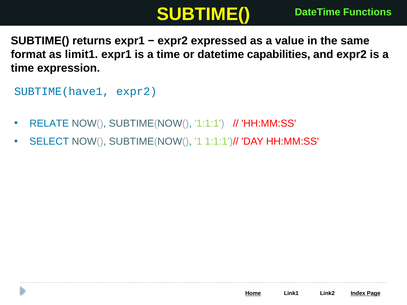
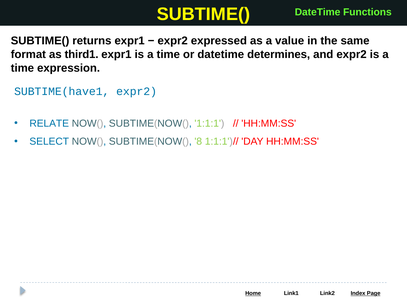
limit1: limit1 -> third1
capabilities: capabilities -> determines
1: 1 -> 8
